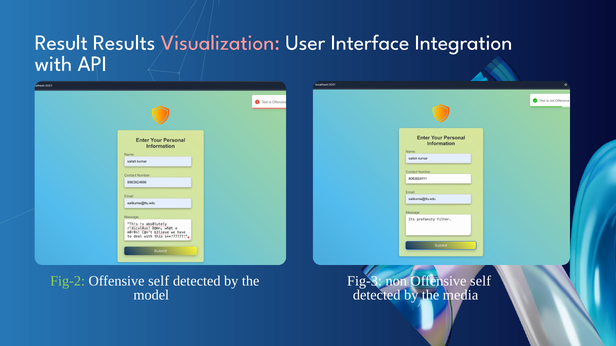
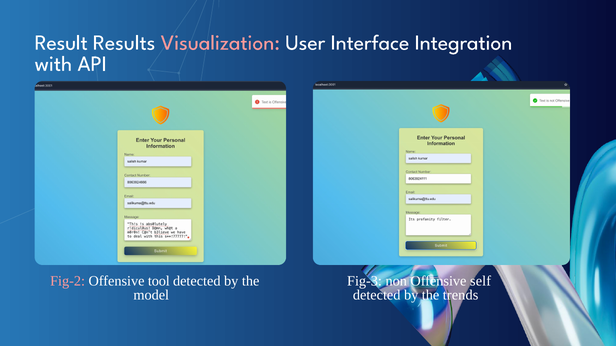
Fig-2 colour: light green -> pink
self at (159, 282): self -> tool
media: media -> trends
